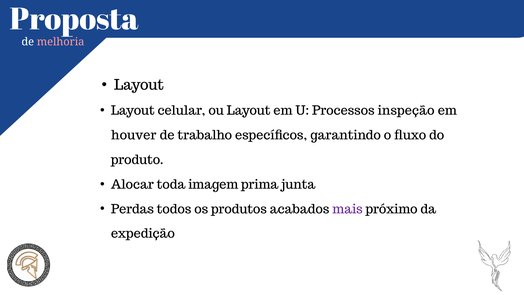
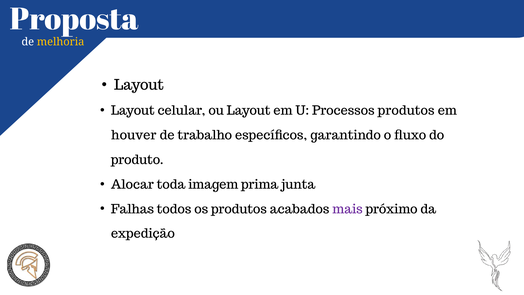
melhoria colour: pink -> yellow
Processos inspeção: inspeção -> produtos
Perdas: Perdas -> Falhas
